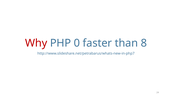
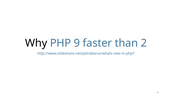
Why colour: red -> black
0: 0 -> 9
8: 8 -> 2
